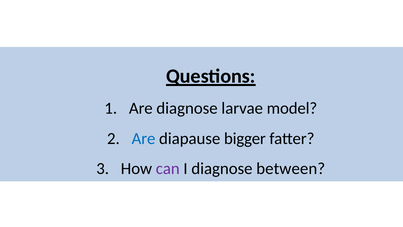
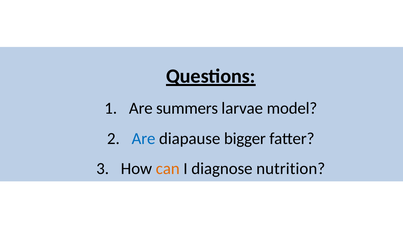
Are diagnose: diagnose -> summers
can colour: purple -> orange
between: between -> nutrition
